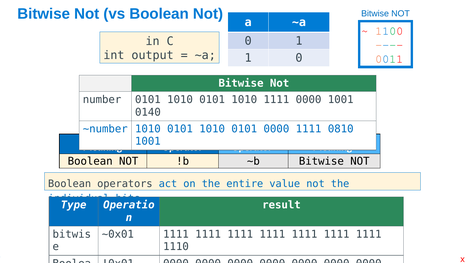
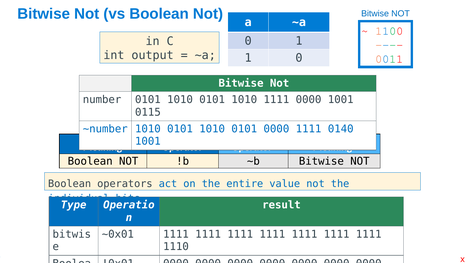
0140: 0140 -> 0115
0810: 0810 -> 0140
